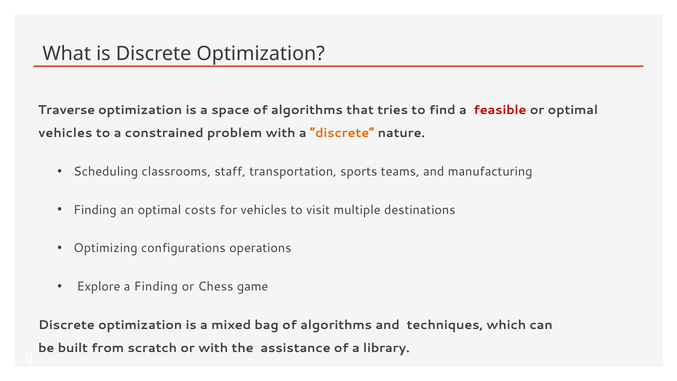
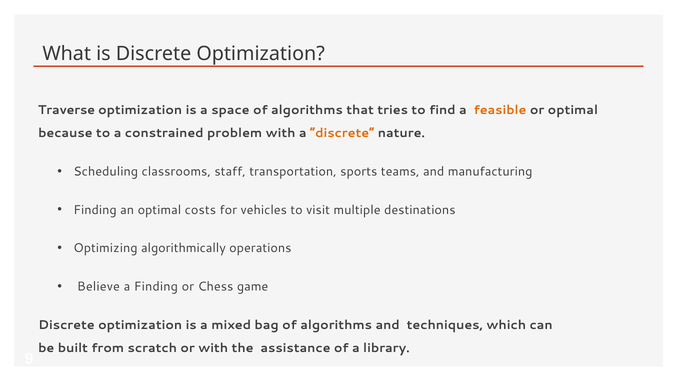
feasible colour: red -> orange
vehicles at (65, 133): vehicles -> because
configurations: configurations -> algorithmically
Explore: Explore -> Believe
